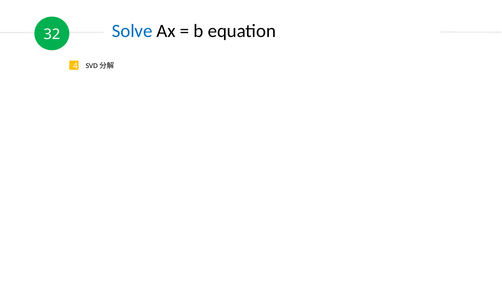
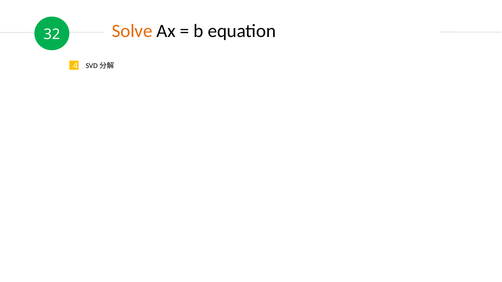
Solve colour: blue -> orange
